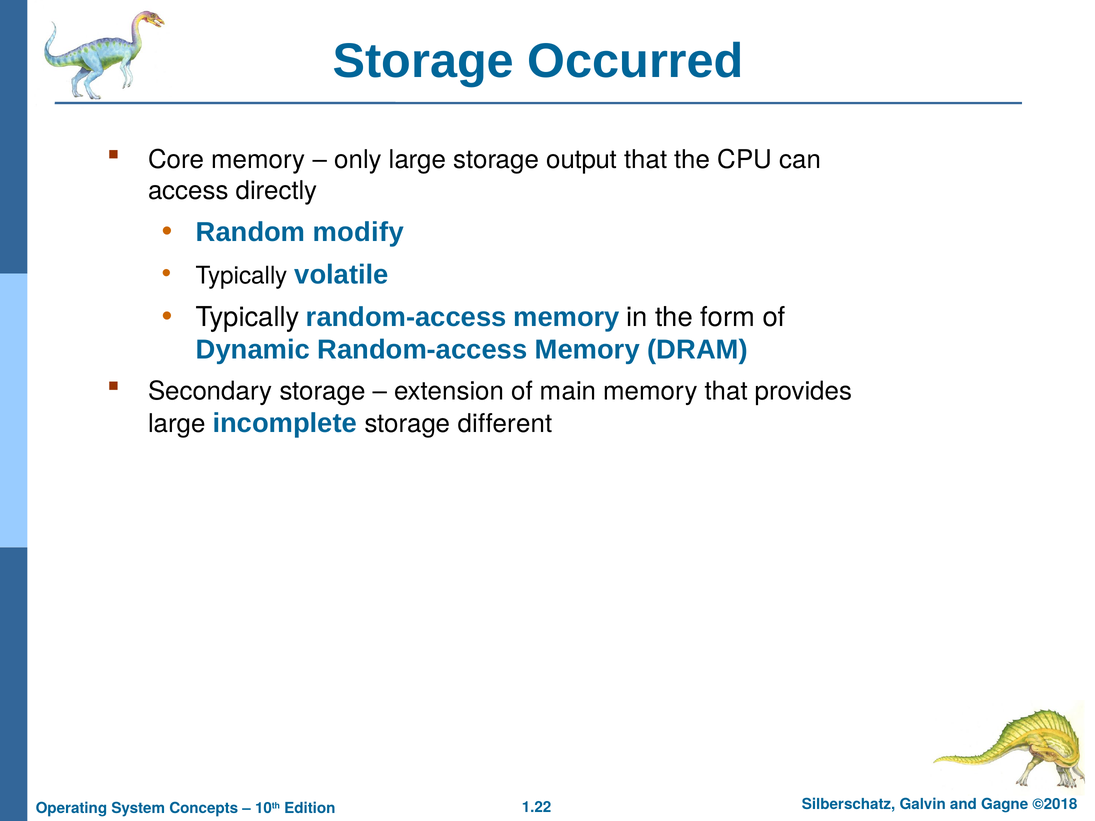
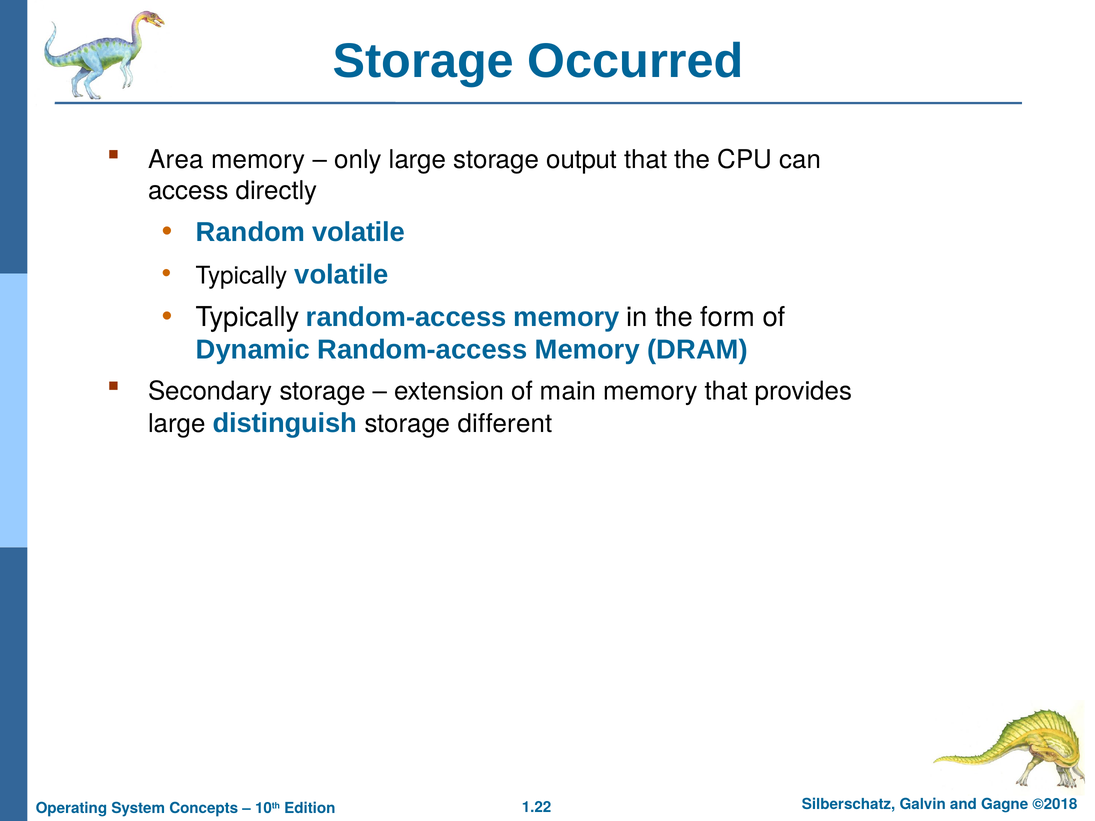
Core: Core -> Area
Random modify: modify -> volatile
incomplete: incomplete -> distinguish
